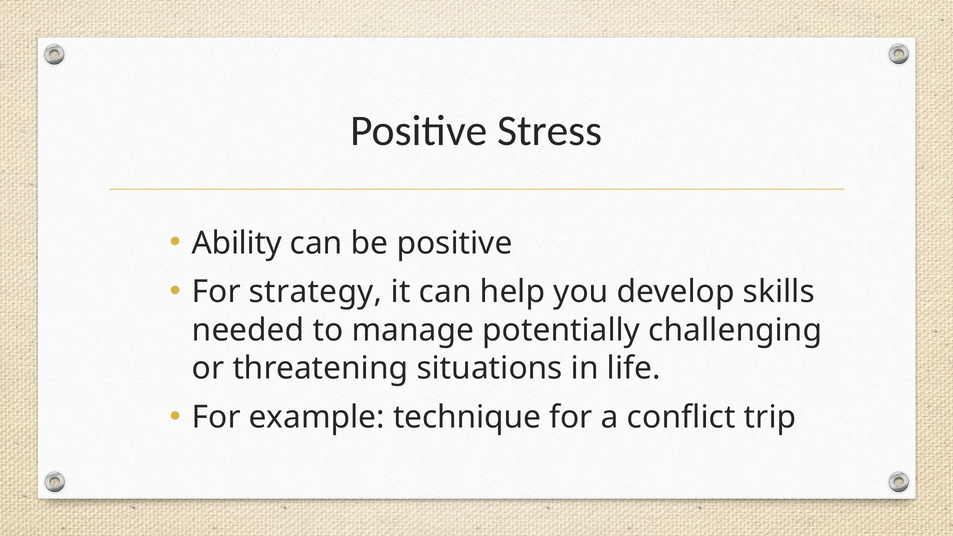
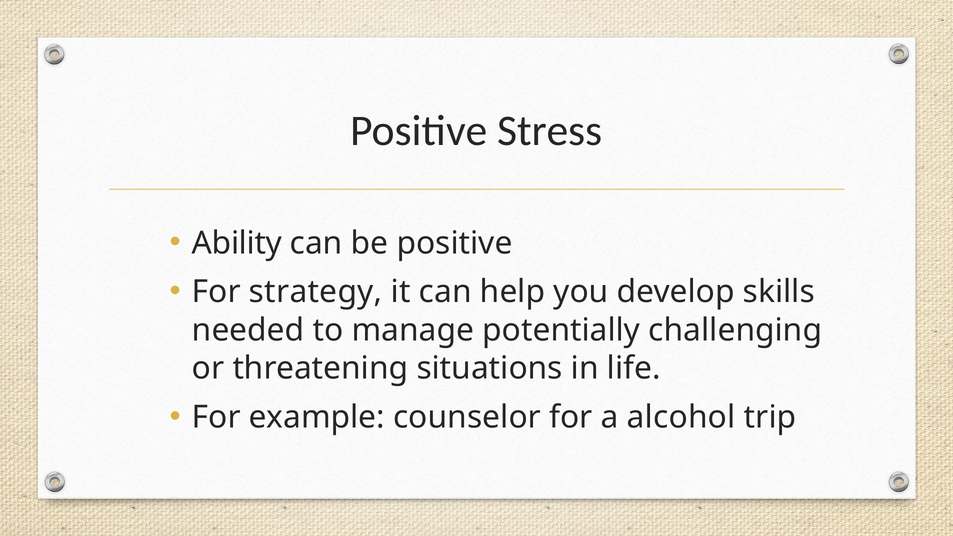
technique: technique -> counselor
conflict: conflict -> alcohol
